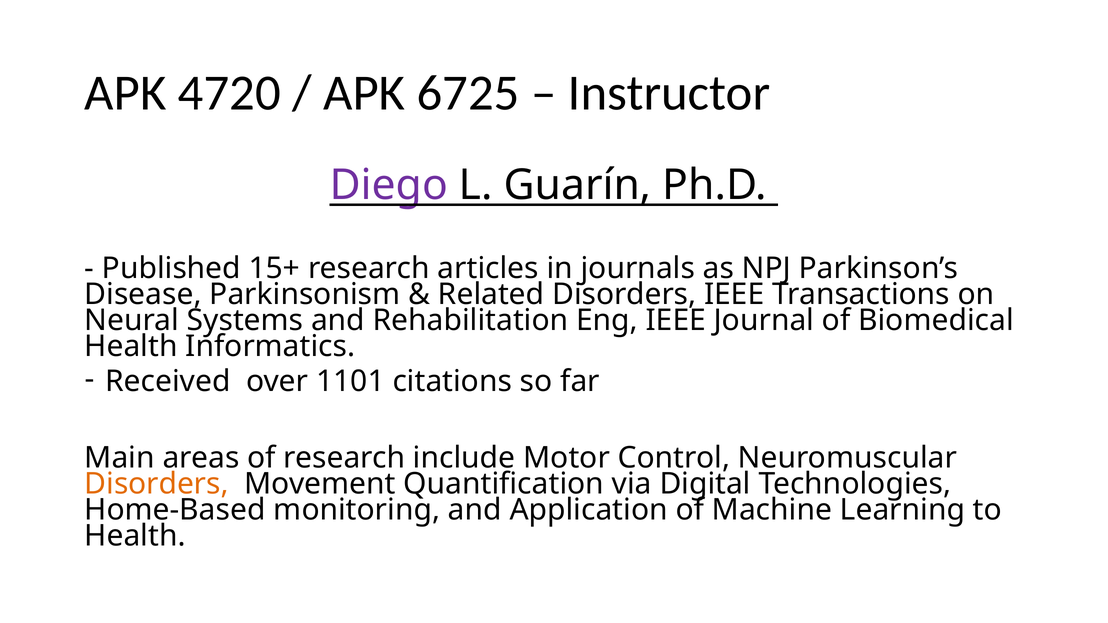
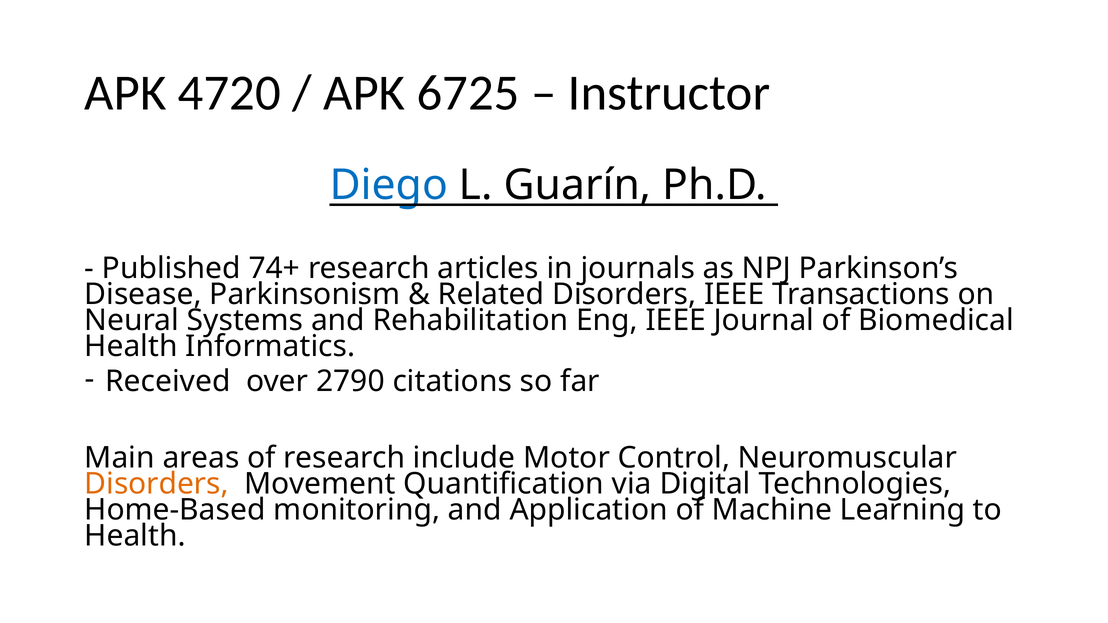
Diego colour: purple -> blue
15+: 15+ -> 74+
1101: 1101 -> 2790
